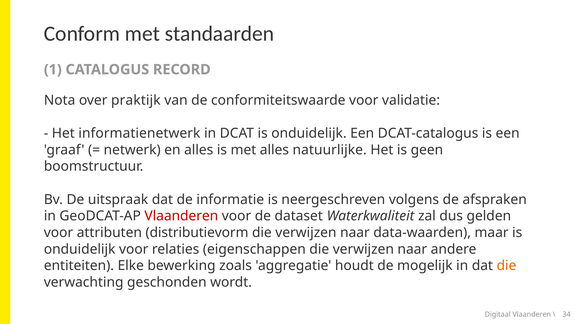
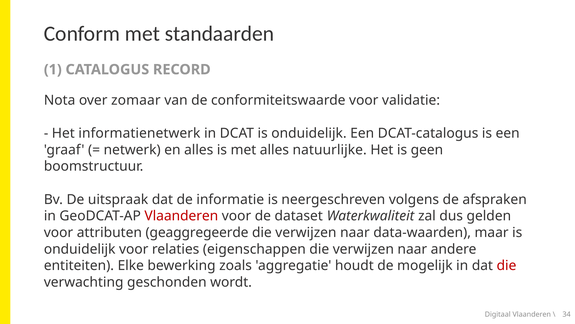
praktijk: praktijk -> zomaar
distributievorm: distributievorm -> geaggregeerde
die at (506, 265) colour: orange -> red
